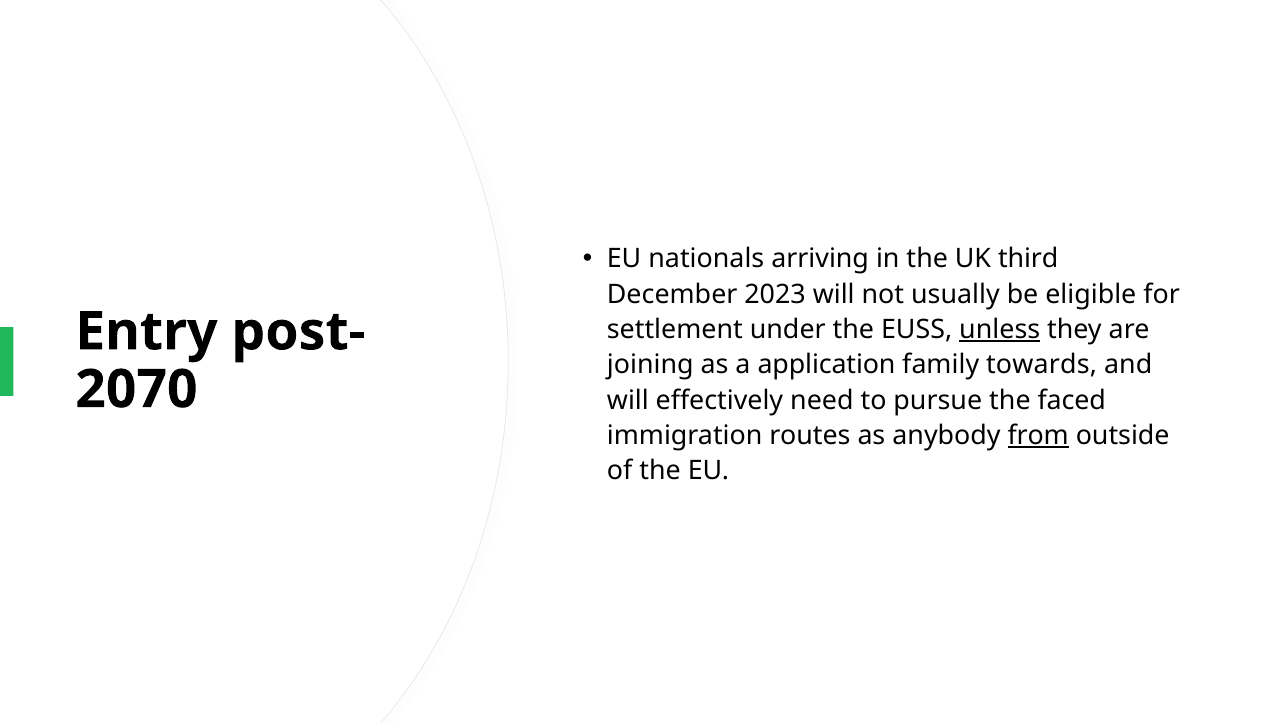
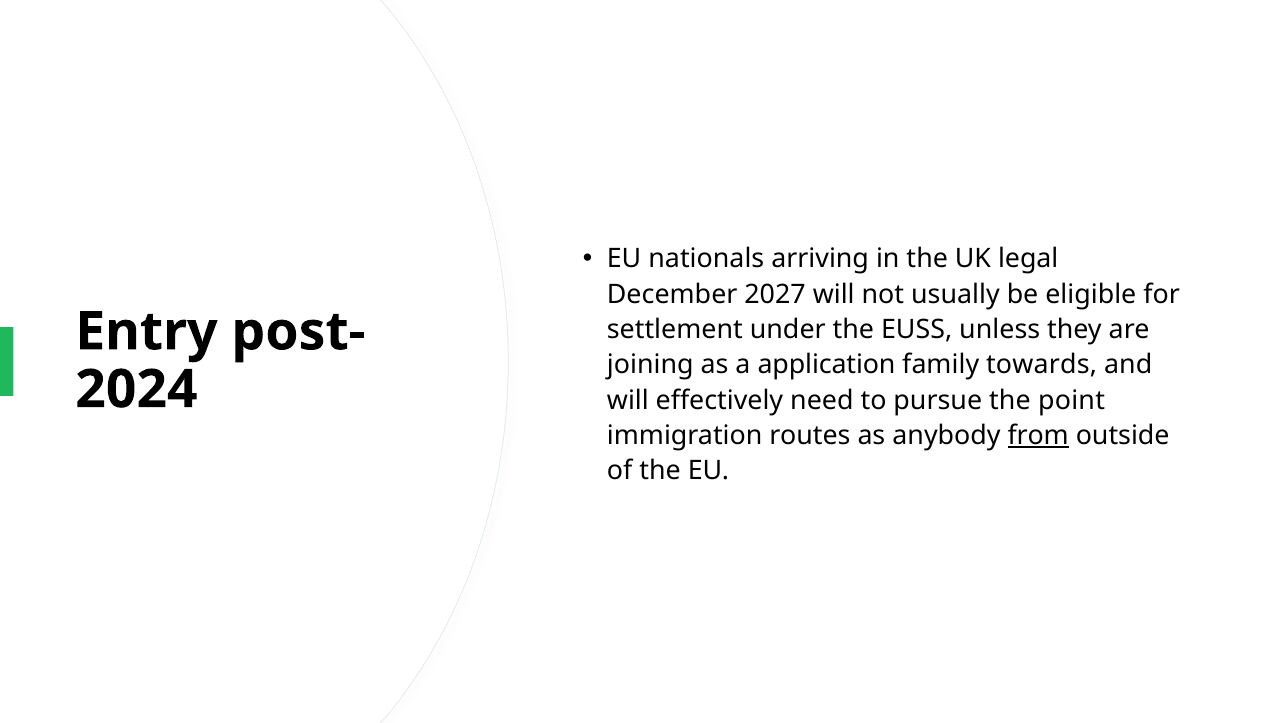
third: third -> legal
2023: 2023 -> 2027
unless underline: present -> none
2070: 2070 -> 2024
faced: faced -> point
